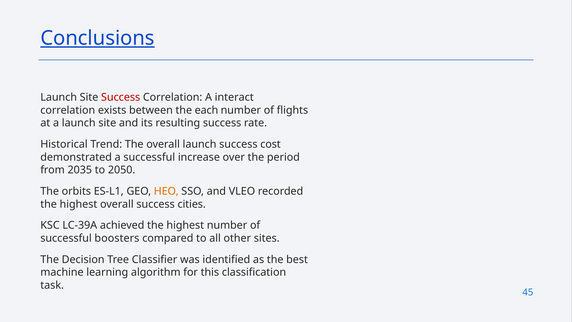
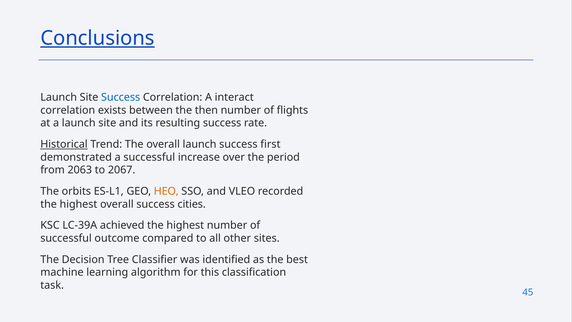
Success at (121, 97) colour: red -> blue
each: each -> then
Historical underline: none -> present
cost: cost -> first
2035: 2035 -> 2063
2050: 2050 -> 2067
boosters: boosters -> outcome
